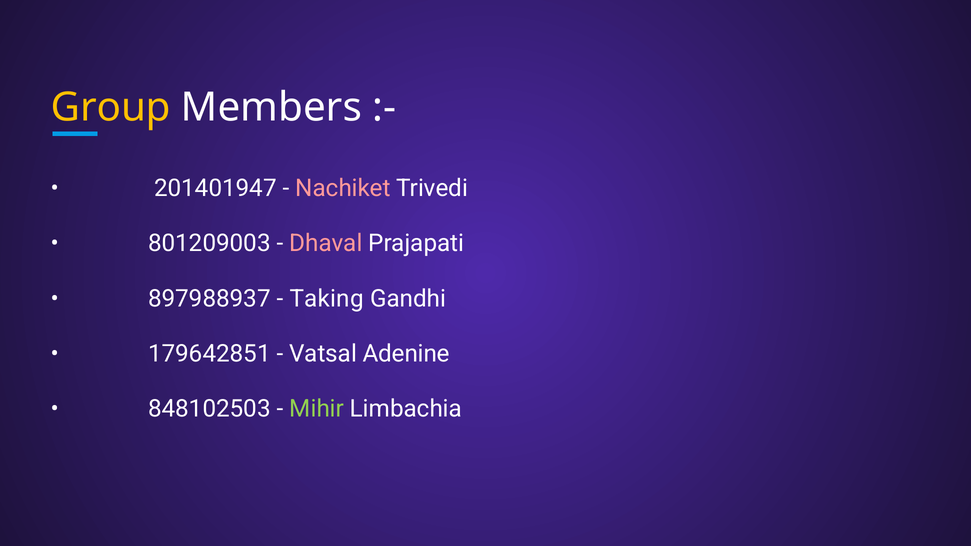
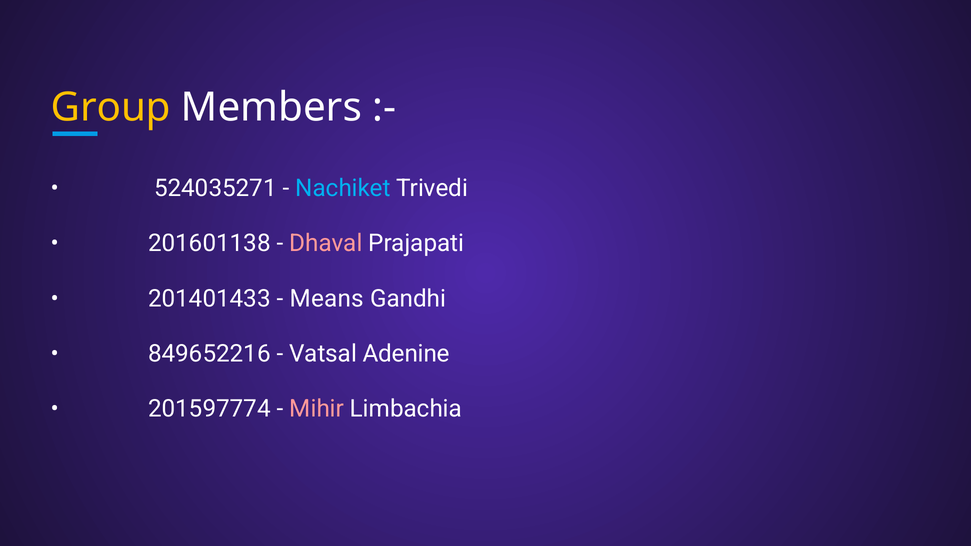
201401947: 201401947 -> 524035271
Nachiket colour: pink -> light blue
801209003: 801209003 -> 201601138
897988937: 897988937 -> 201401433
Taking: Taking -> Means
179642851: 179642851 -> 849652216
848102503: 848102503 -> 201597774
Mihir colour: light green -> pink
